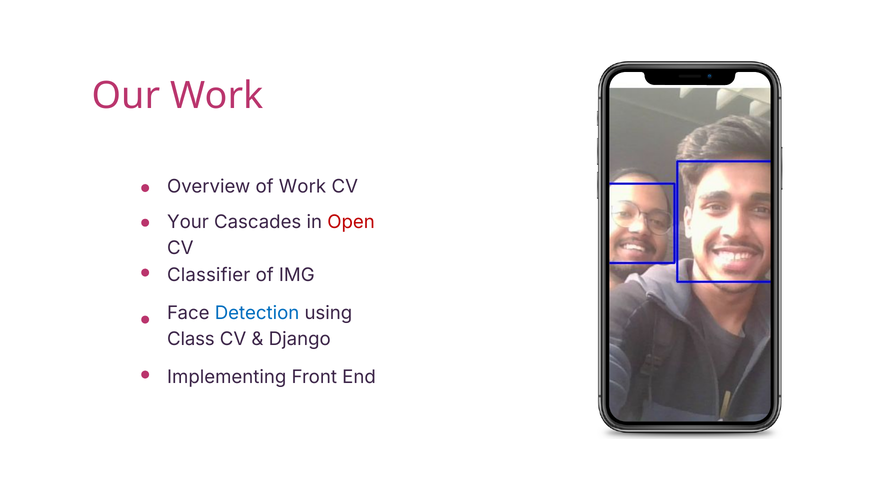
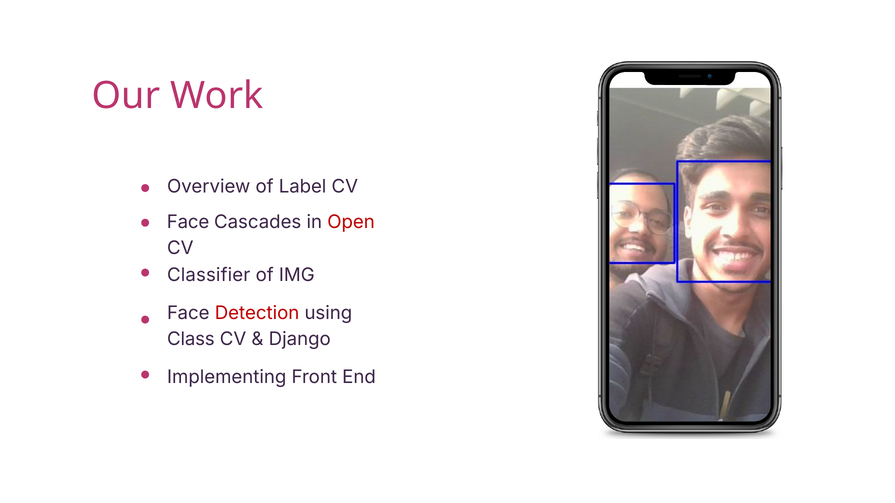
of Work: Work -> Label
Your at (188, 222): Your -> Face
Detection colour: blue -> red
